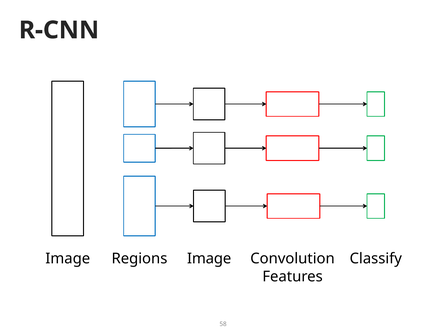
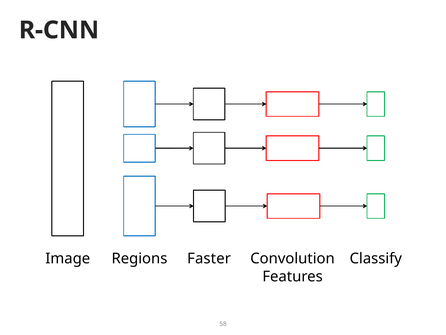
Regions Image: Image -> Faster
